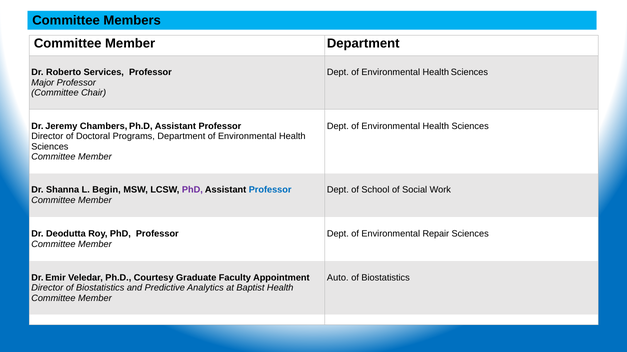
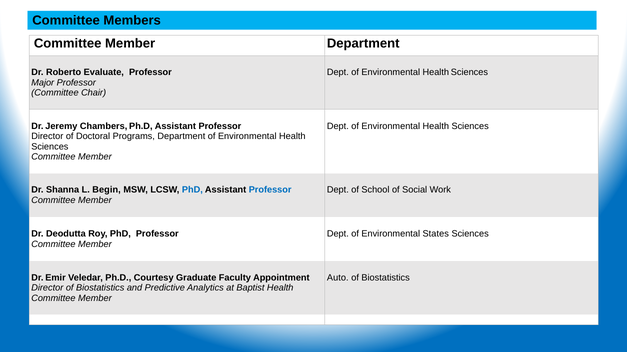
Services: Services -> Evaluate
PhD at (192, 190) colour: purple -> blue
Repair: Repair -> States
